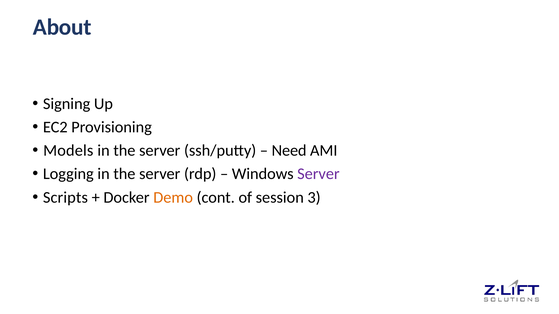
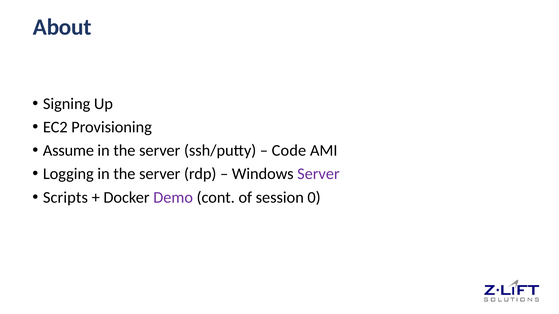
Models: Models -> Assume
Need: Need -> Code
Demo colour: orange -> purple
3: 3 -> 0
